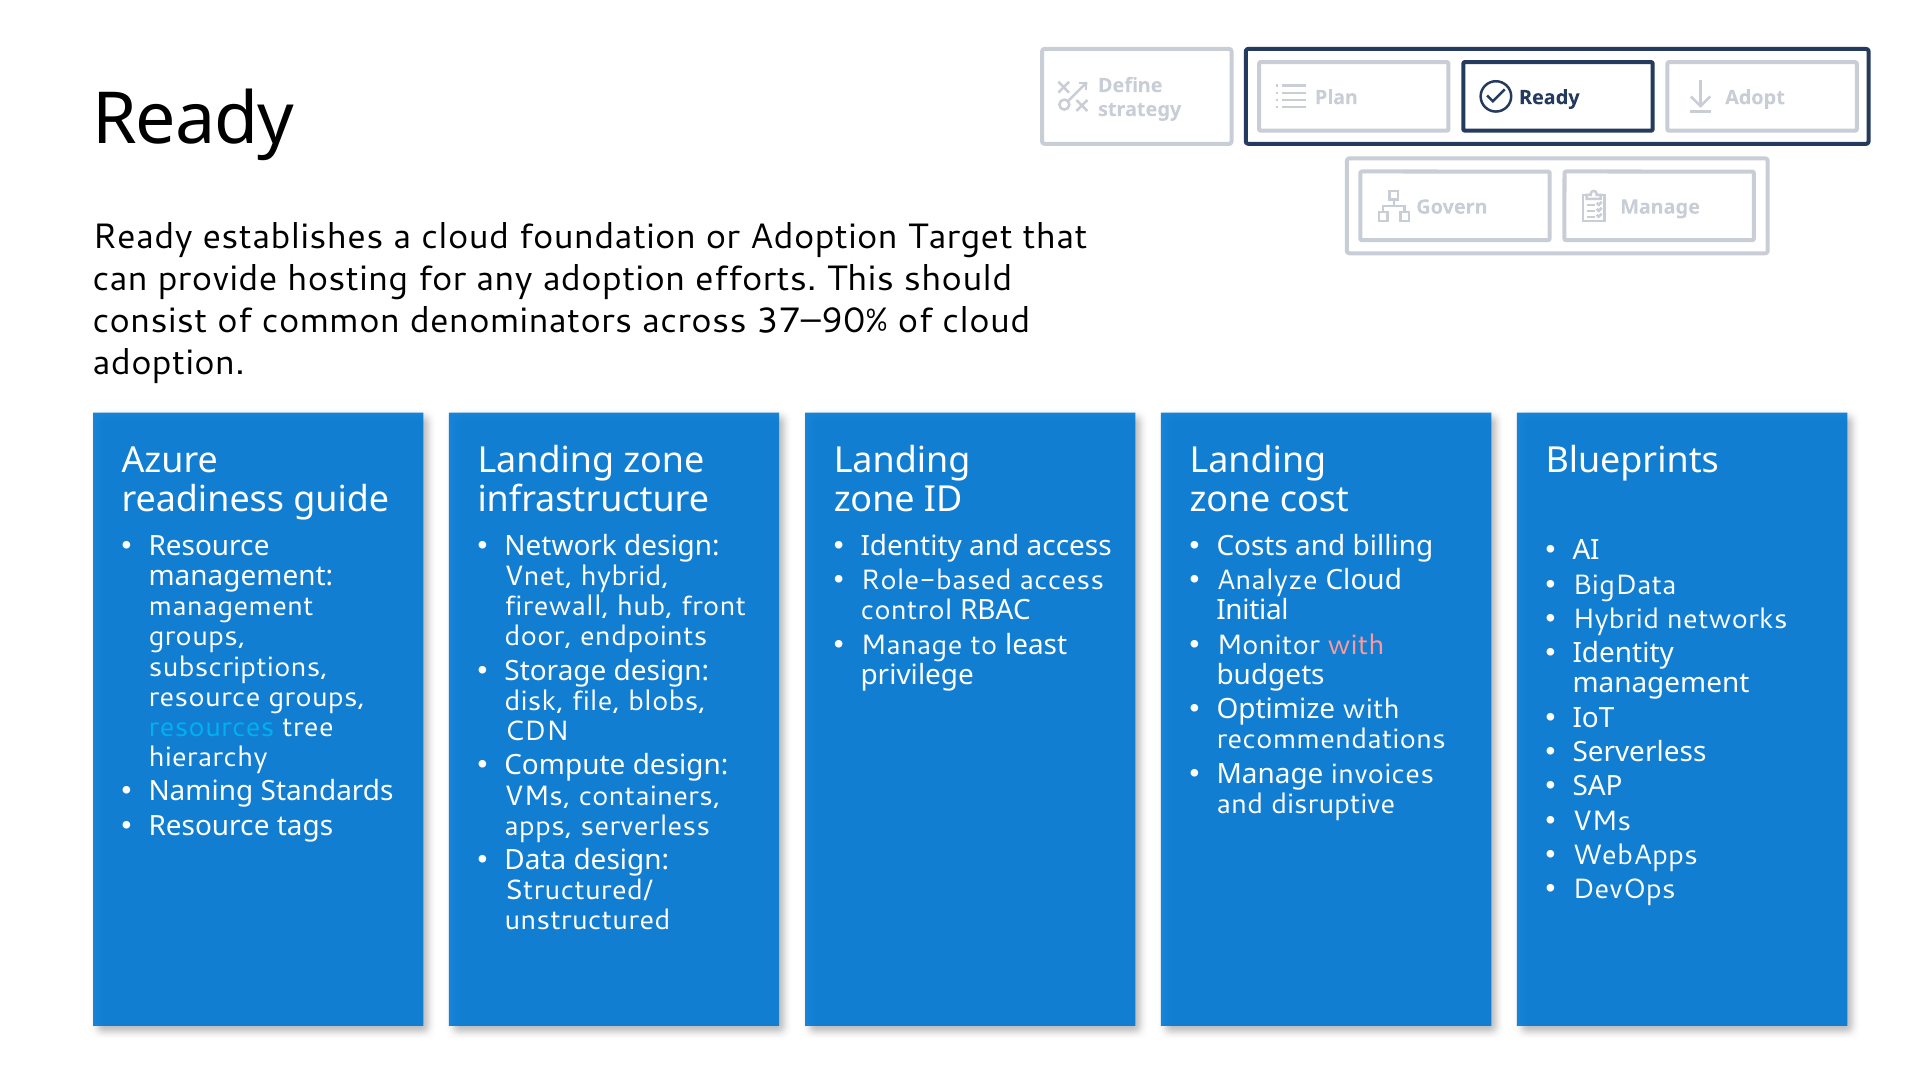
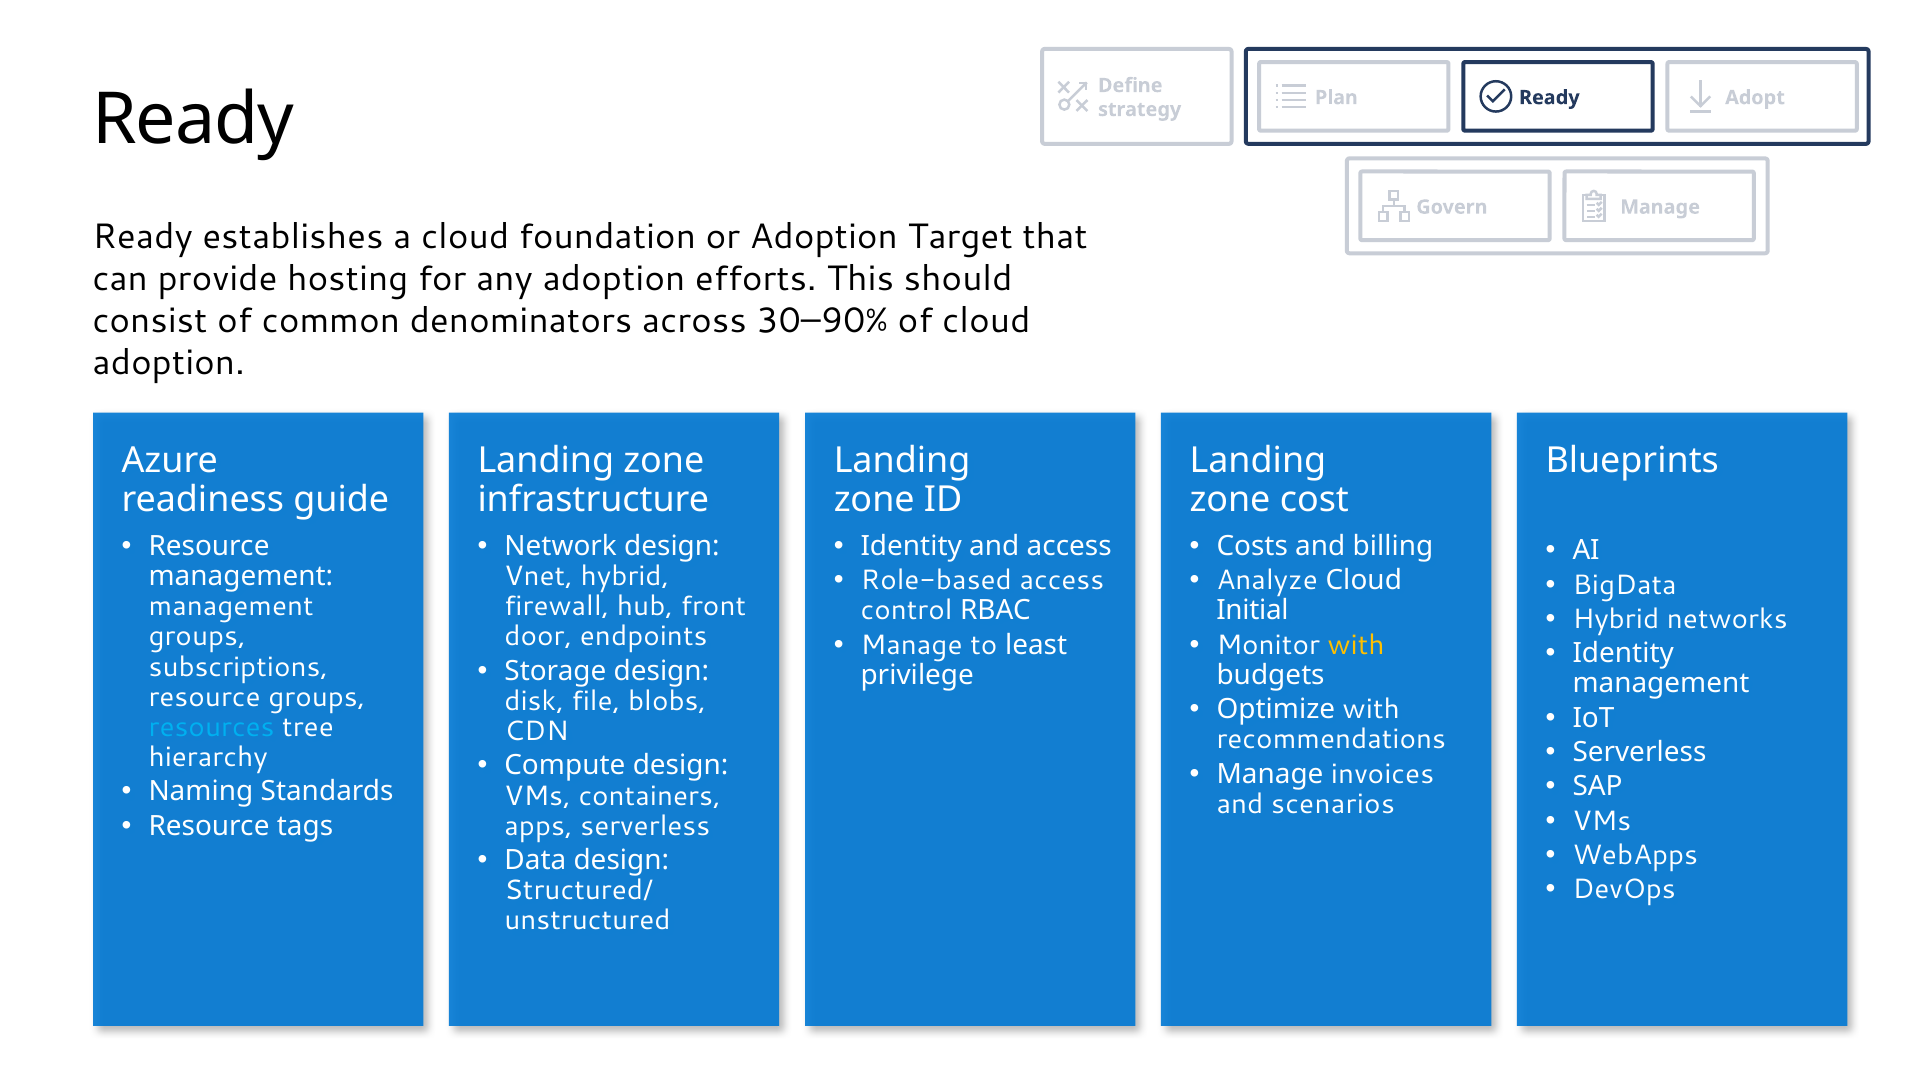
37–90%: 37–90% -> 30–90%
with at (1356, 645) colour: pink -> yellow
disruptive: disruptive -> scenarios
